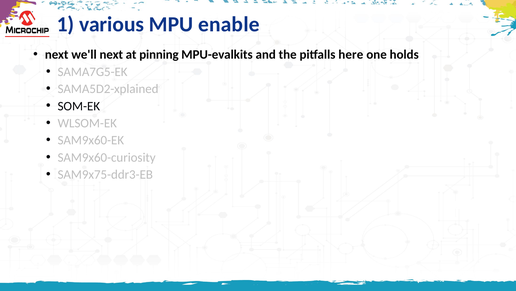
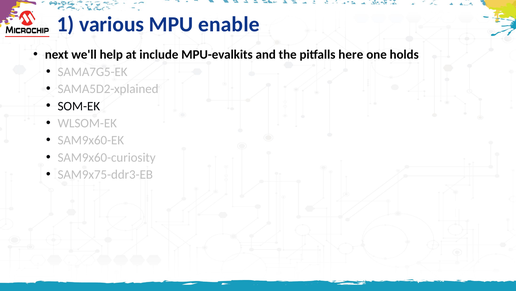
we'll next: next -> help
pinning: pinning -> include
